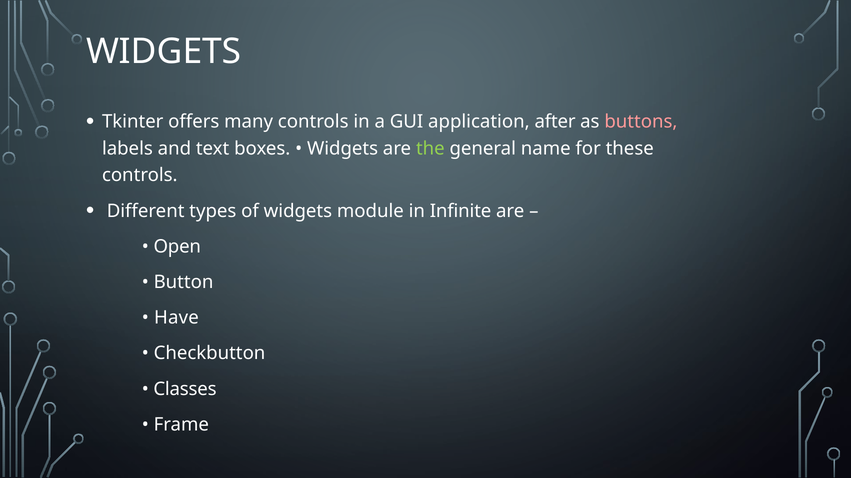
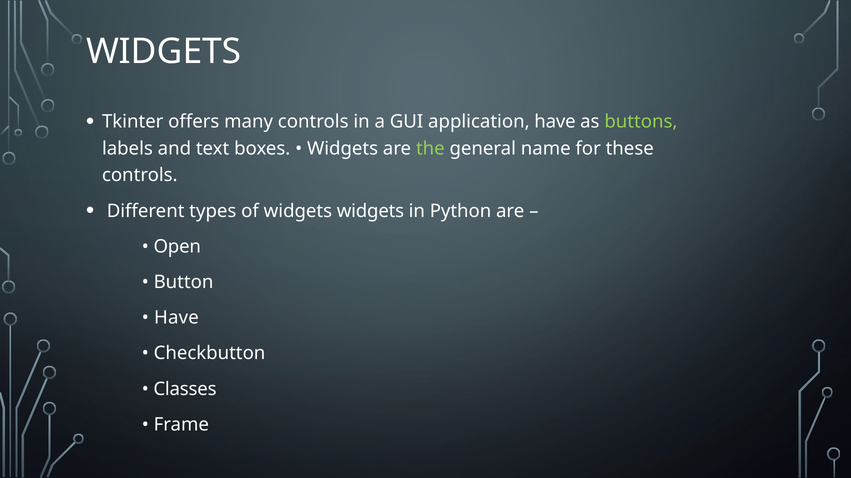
application after: after -> have
buttons colour: pink -> light green
widgets module: module -> widgets
Infinite: Infinite -> Python
